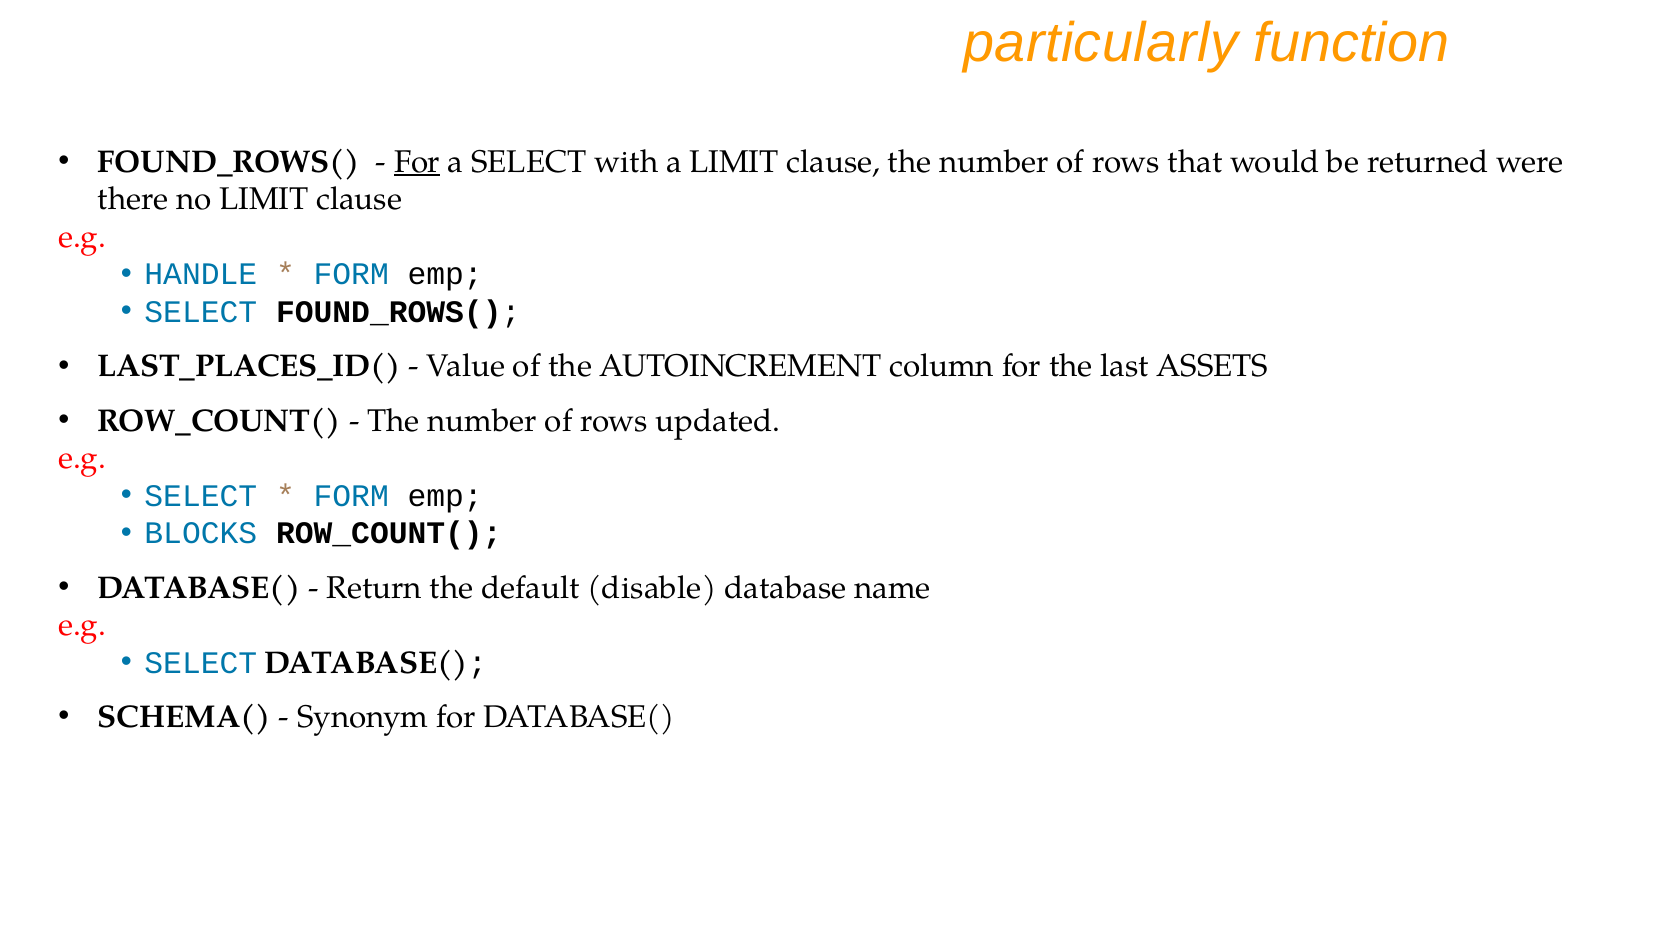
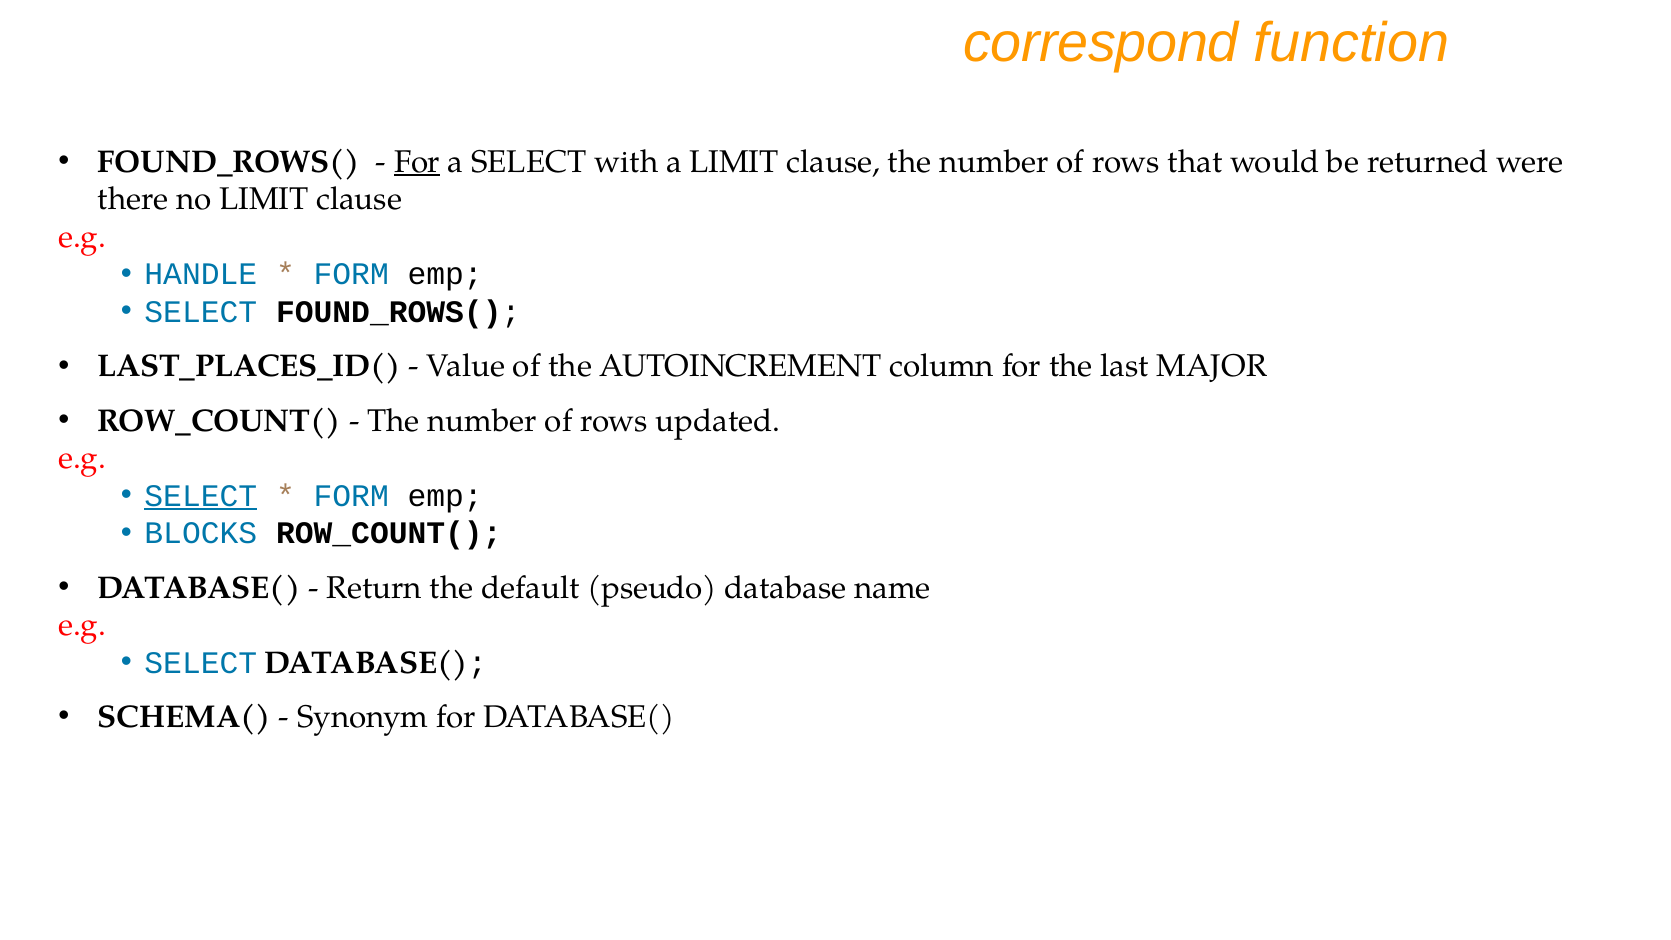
particularly: particularly -> correspond
ASSETS: ASSETS -> MAJOR
SELECT at (201, 496) underline: none -> present
disable: disable -> pseudo
